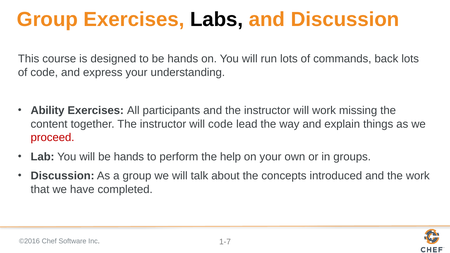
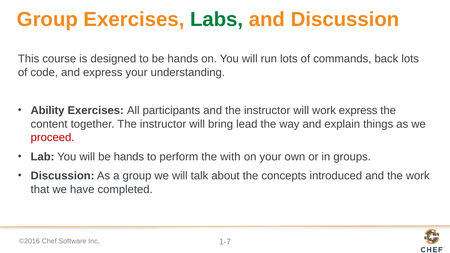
Labs colour: black -> green
work missing: missing -> express
will code: code -> bring
help: help -> with
